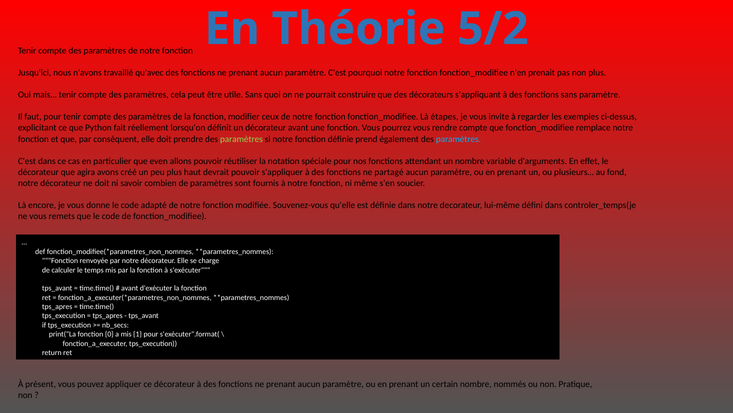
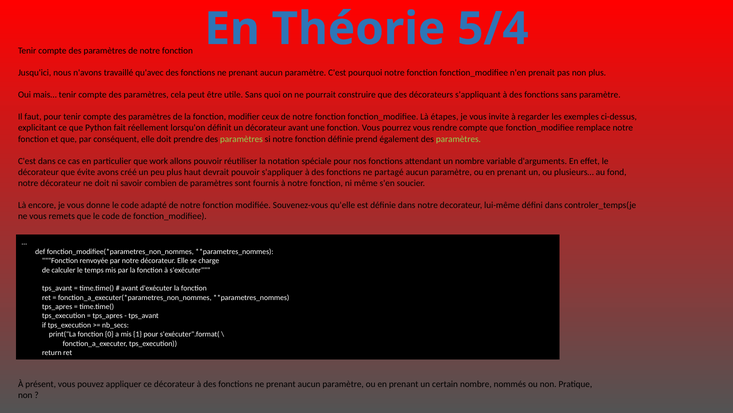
5/2: 5/2 -> 5/4
paramètres at (458, 139) colour: light blue -> light green
even: even -> work
agira: agira -> évite
